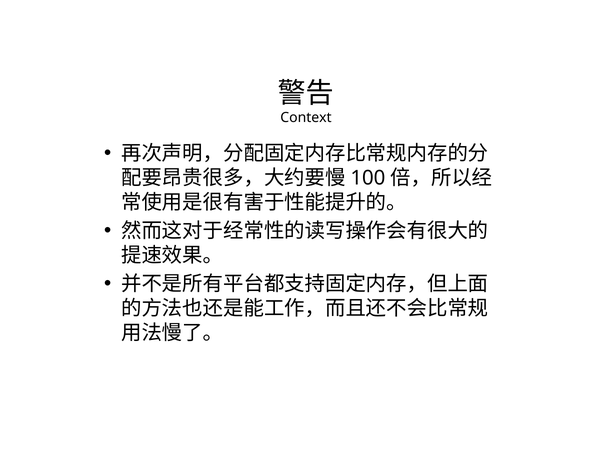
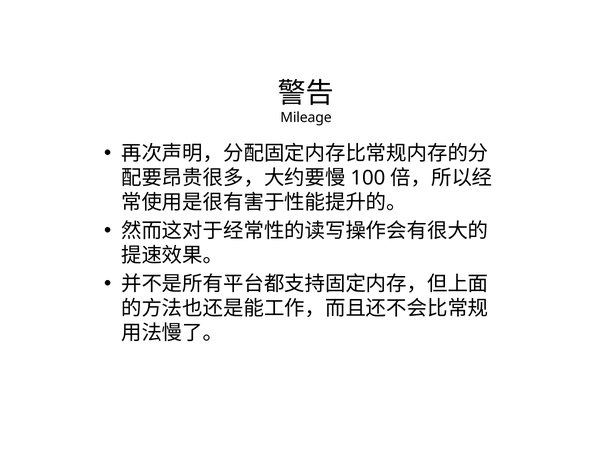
Context: Context -> Mileage
